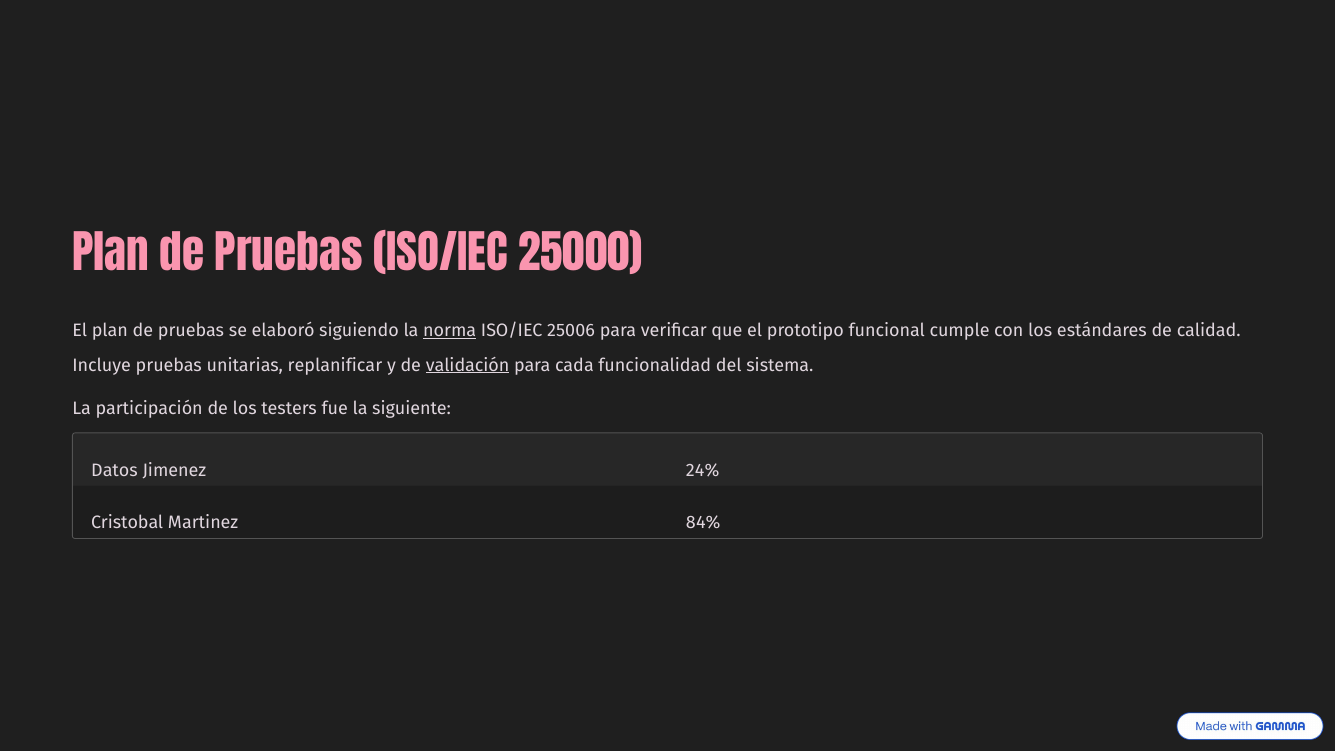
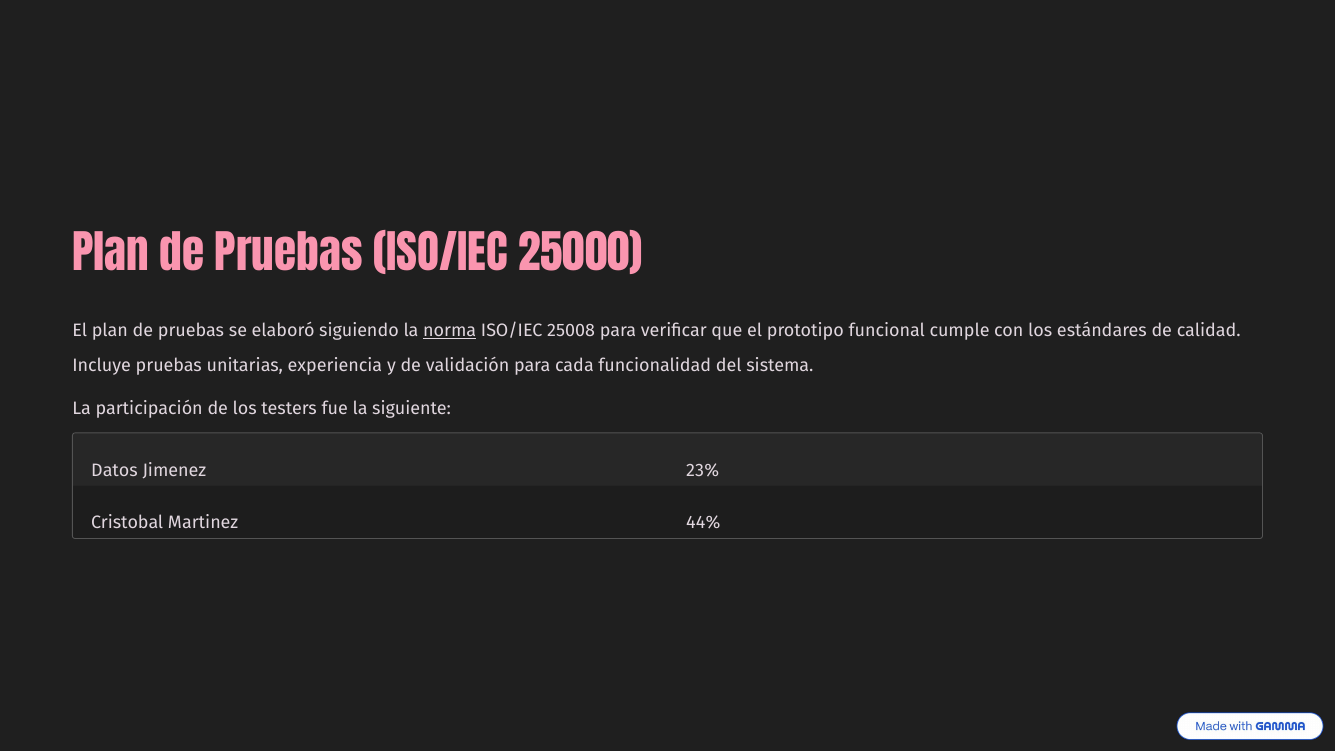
25006: 25006 -> 25008
replanificar: replanificar -> experiencia
validación underline: present -> none
24%: 24% -> 23%
84%: 84% -> 44%
